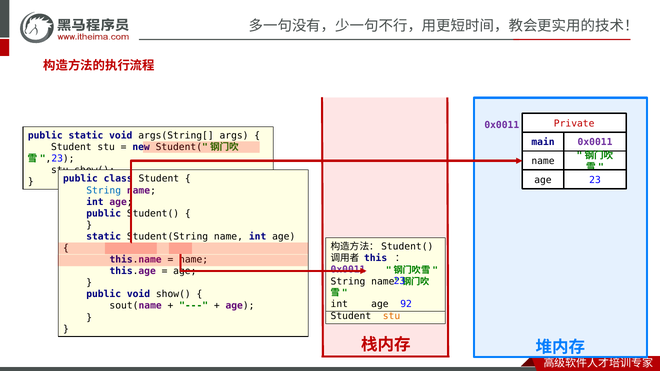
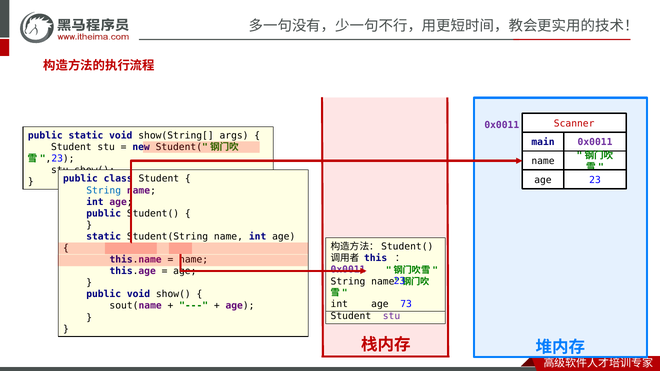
Private: Private -> Scanner
args(String[: args(String[ -> show(String[
92: 92 -> 73
stu at (391, 316) colour: orange -> purple
